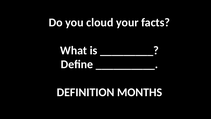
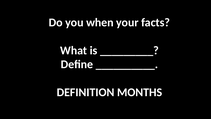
cloud: cloud -> when
